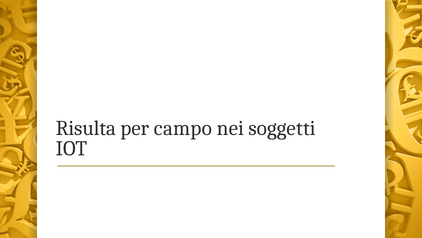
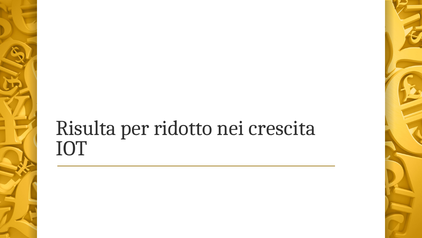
campo: campo -> ridotto
soggetti: soggetti -> crescita
